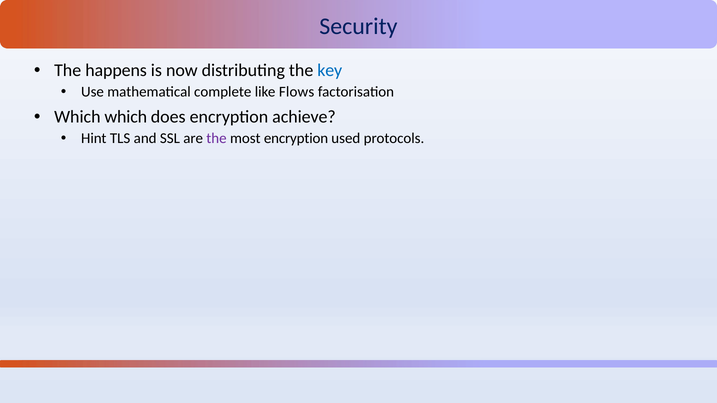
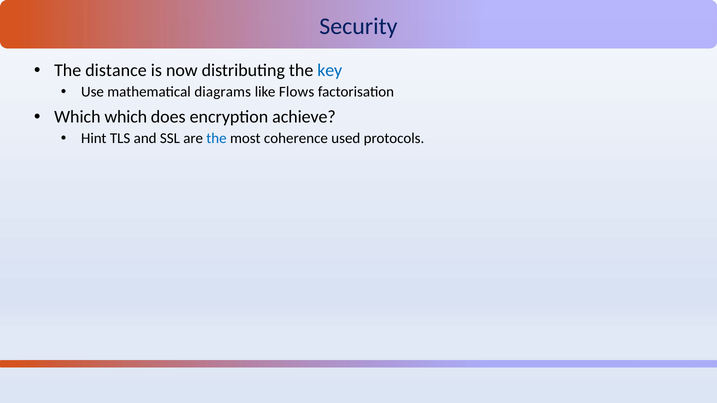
happens: happens -> distance
complete: complete -> diagrams
the at (216, 139) colour: purple -> blue
most encryption: encryption -> coherence
